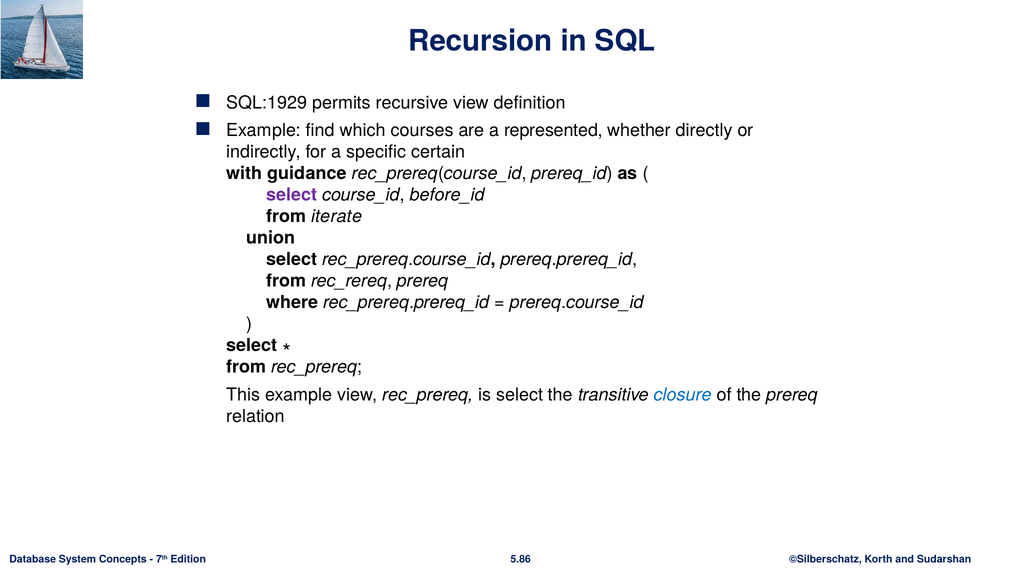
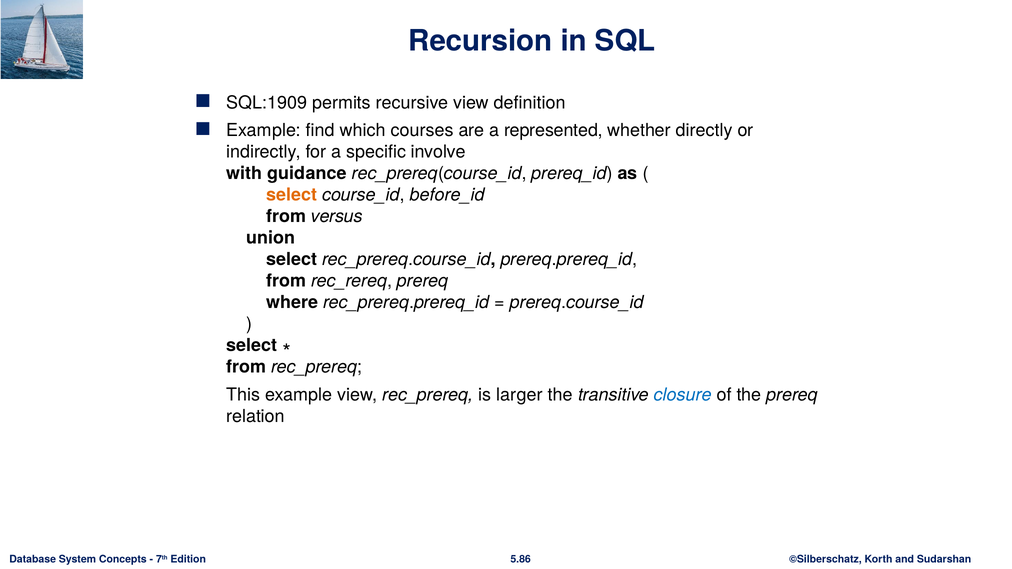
SQL:1929: SQL:1929 -> SQL:1909
certain: certain -> involve
select at (292, 195) colour: purple -> orange
iterate: iterate -> versus
is select: select -> larger
